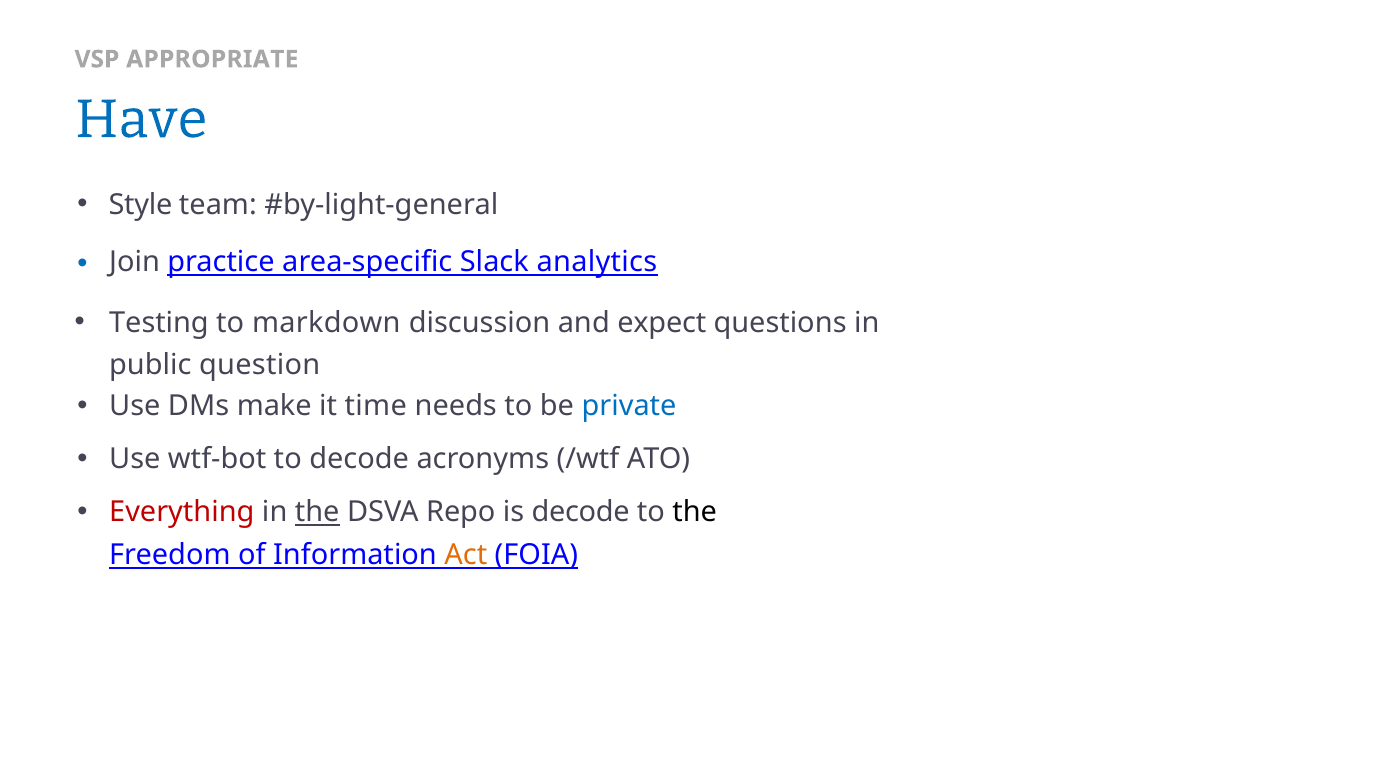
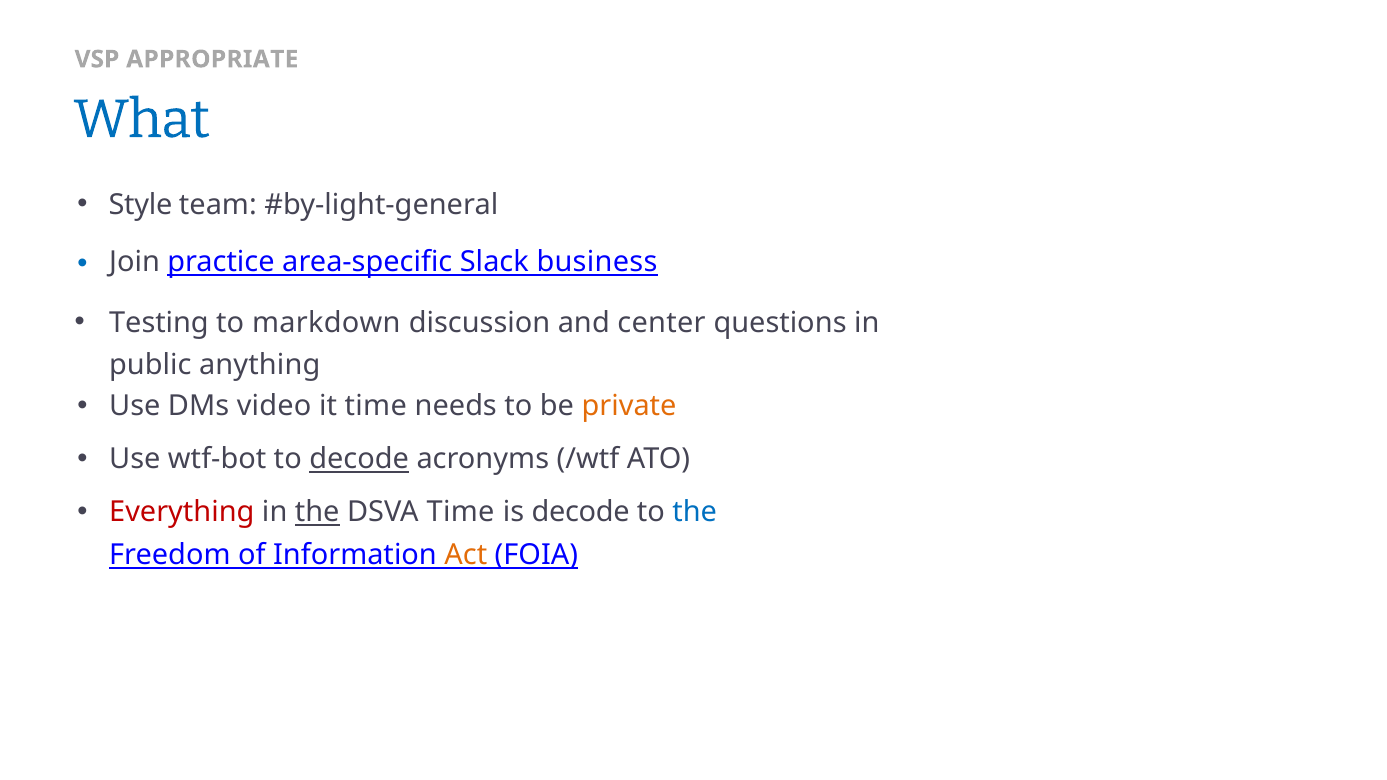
Have: Have -> What
analytics: analytics -> business
expect: expect -> center
question: question -> anything
make: make -> video
private colour: blue -> orange
decode at (359, 459) underline: none -> present
DSVA Repo: Repo -> Time
the at (695, 513) colour: black -> blue
